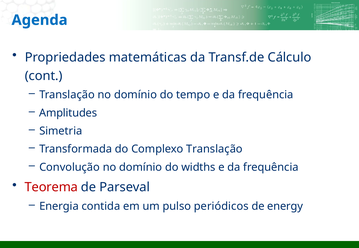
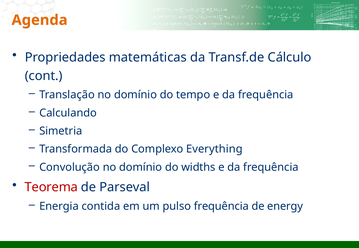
Agenda colour: blue -> orange
Amplitudes: Amplitudes -> Calculando
Complexo Translação: Translação -> Everything
pulso periódicos: periódicos -> frequência
